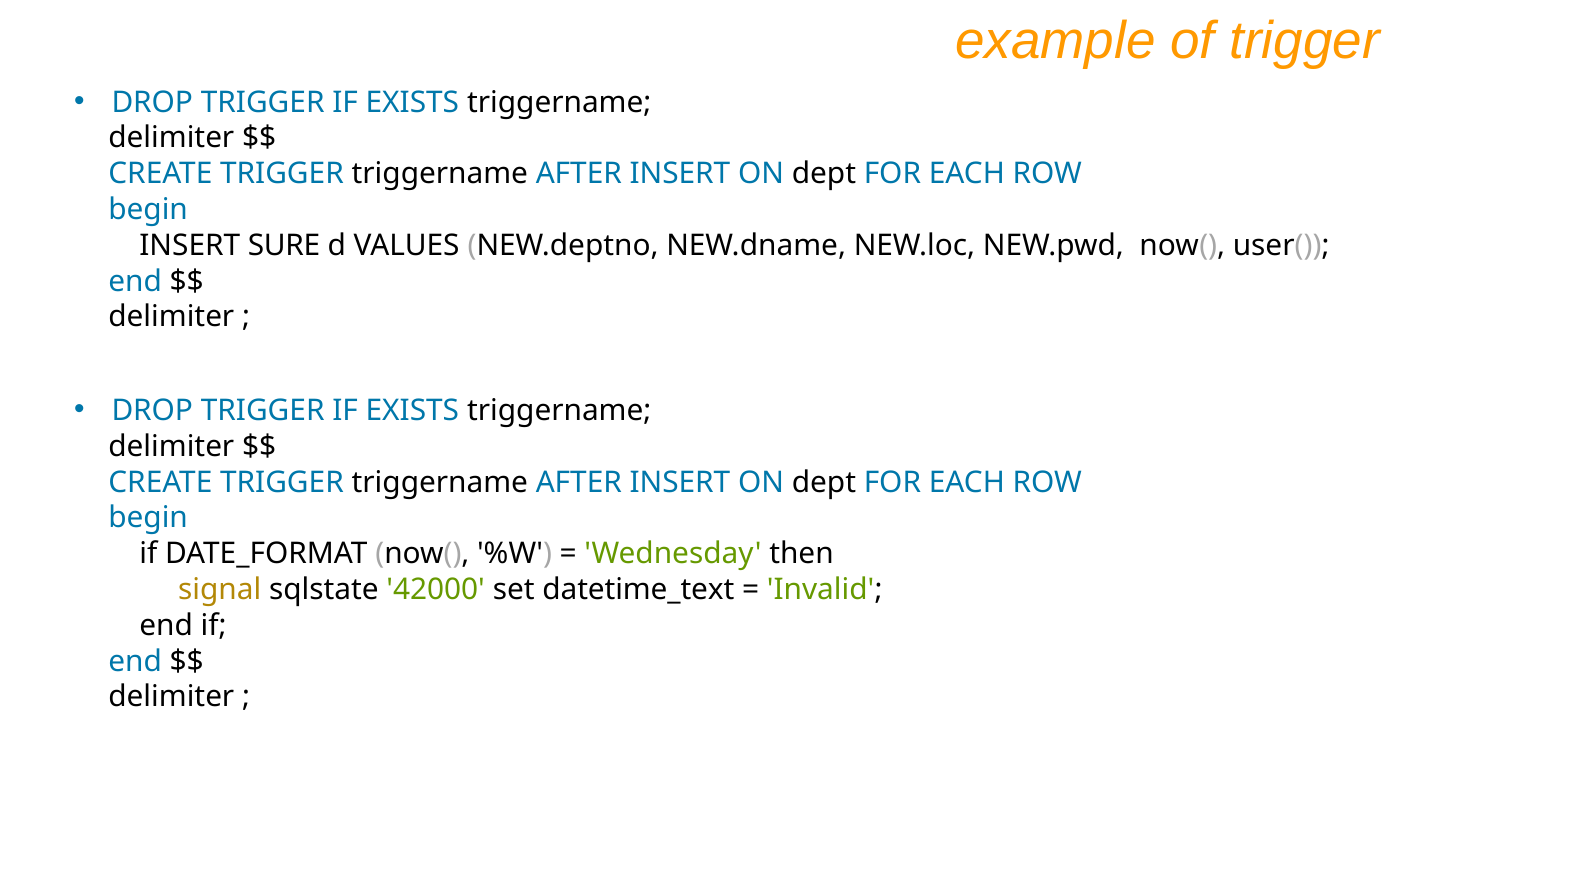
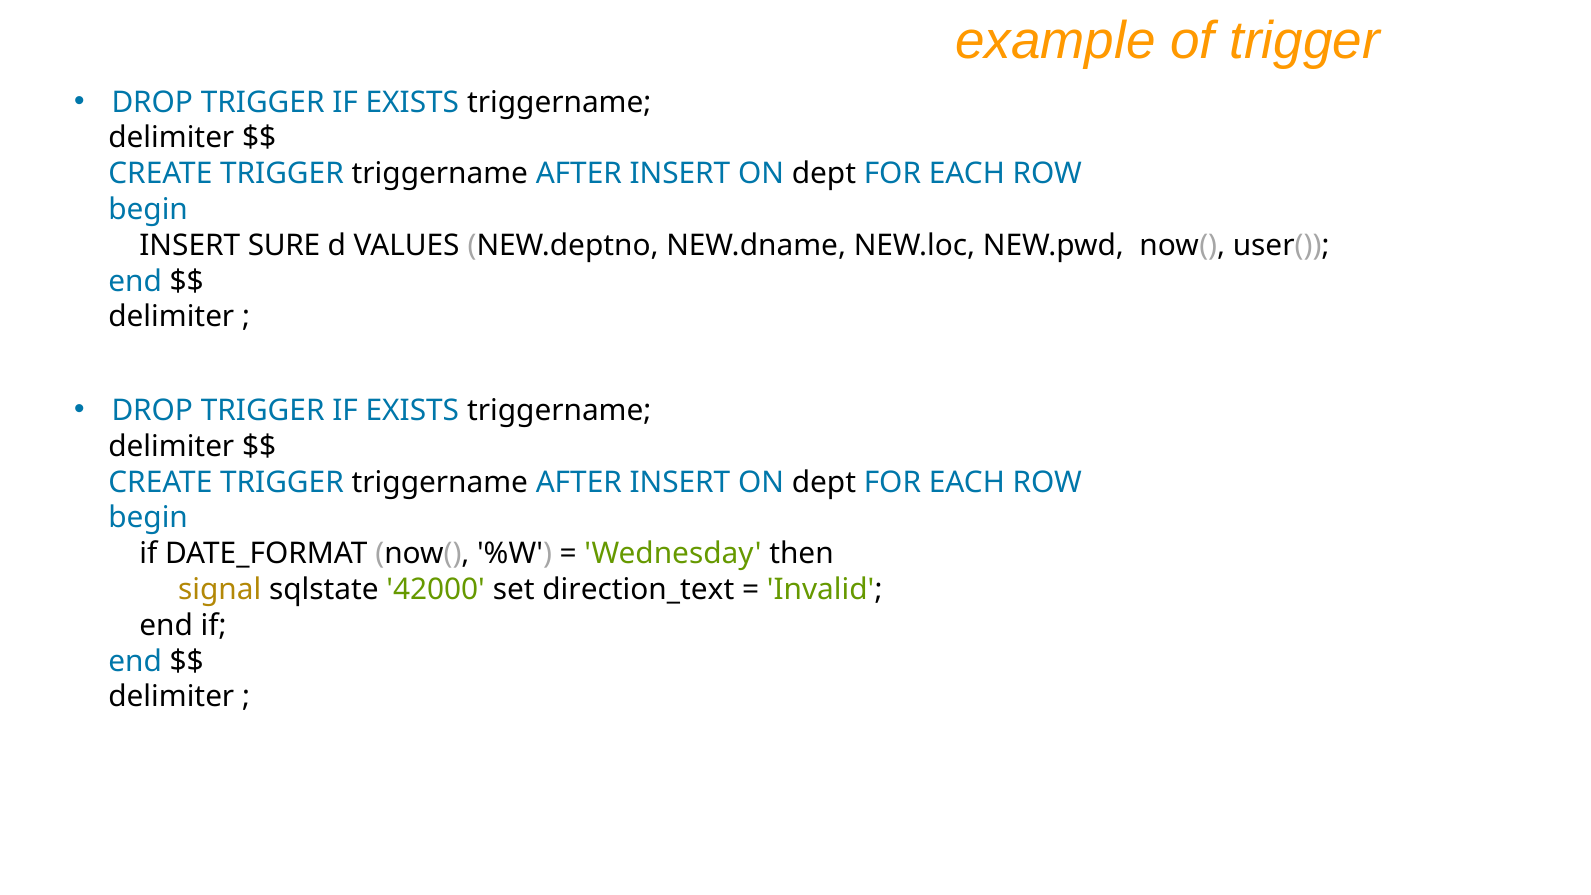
datetime_text: datetime_text -> direction_text
